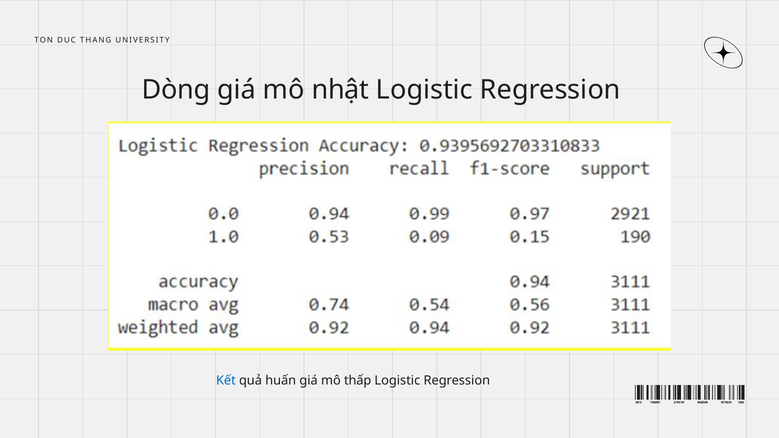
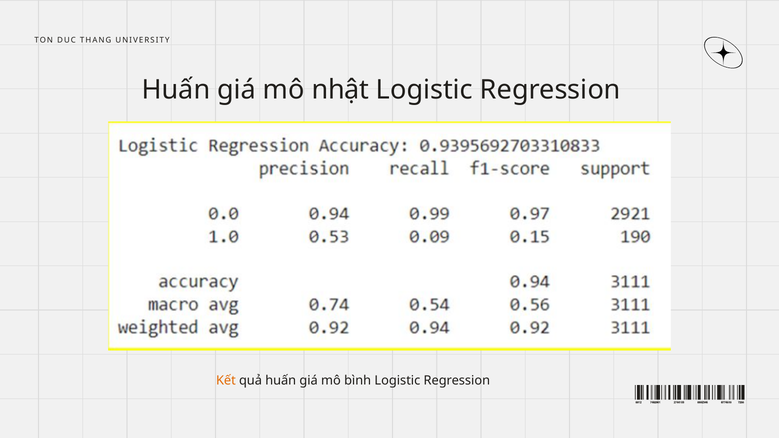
Dòng at (176, 90): Dòng -> Huấn
Kết colour: blue -> orange
thấp: thấp -> bình
